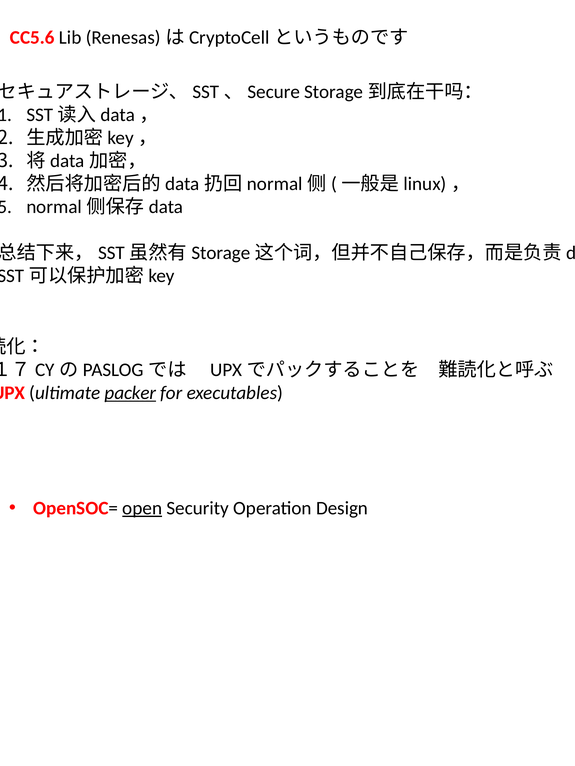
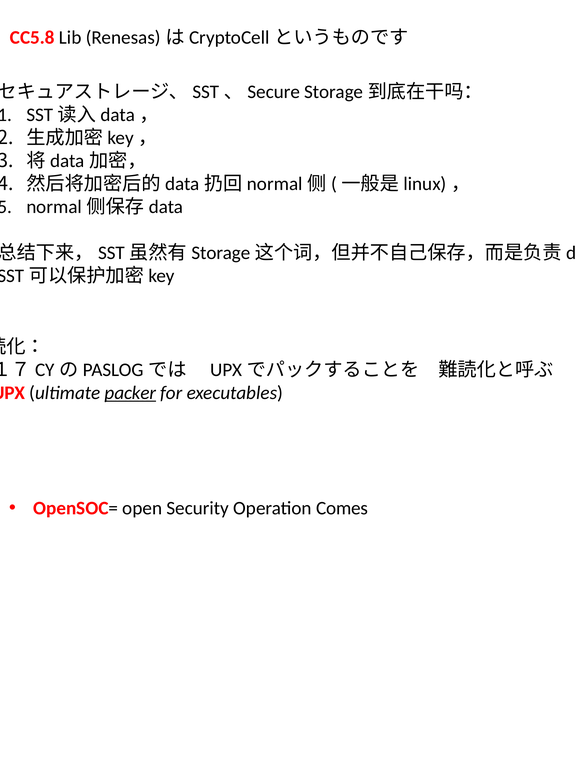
CC5.6: CC5.6 -> CC5.8
open underline: present -> none
Design: Design -> Comes
